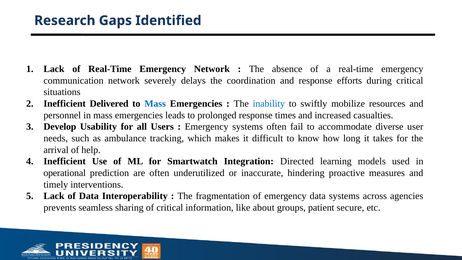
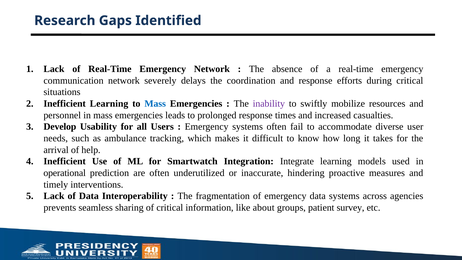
Inefficient Delivered: Delivered -> Learning
inability colour: blue -> purple
Directed: Directed -> Integrate
secure: secure -> survey
